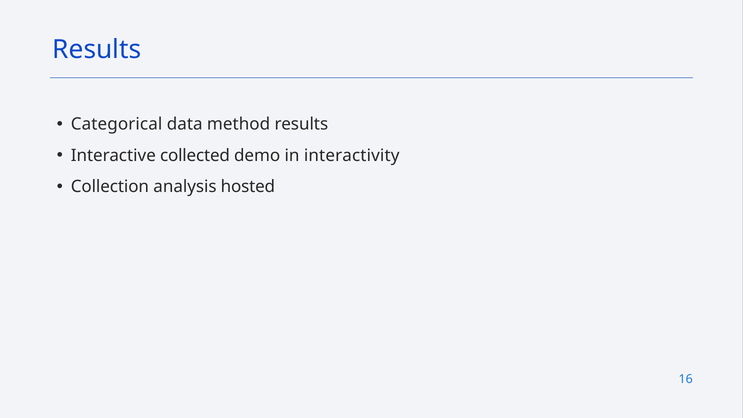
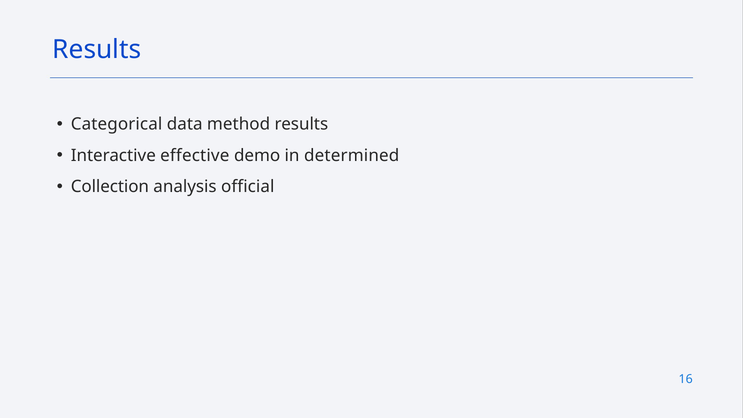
collected: collected -> effective
interactivity: interactivity -> determined
hosted: hosted -> official
